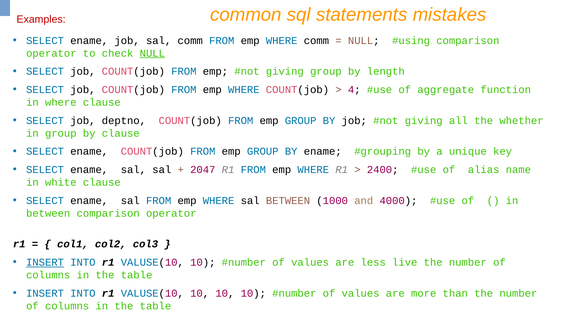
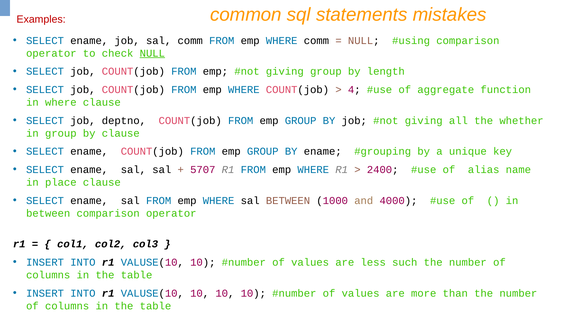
2047: 2047 -> 5707
white: white -> place
INSERT at (45, 262) underline: present -> none
live: live -> such
